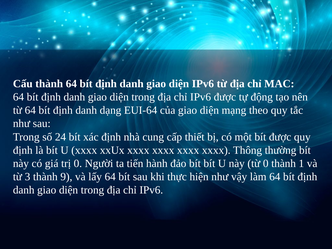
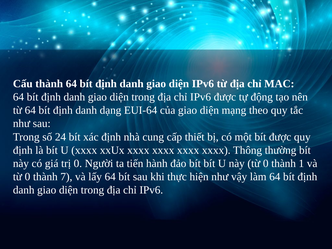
3 at (27, 177): 3 -> 0
9: 9 -> 7
